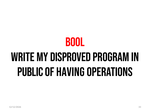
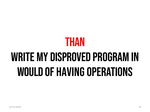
BOOL: BOOL -> THAN
PUBLIC: PUBLIC -> WOULD
